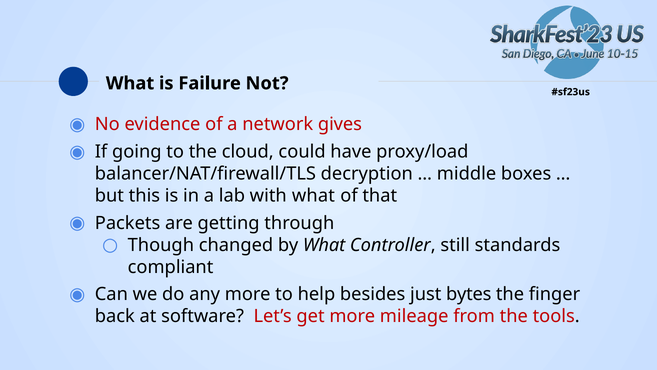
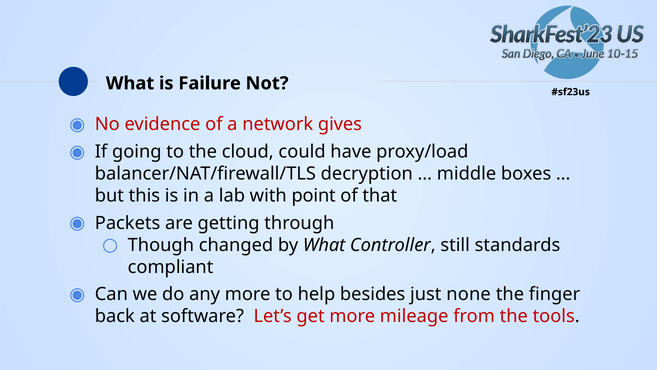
with what: what -> point
bytes: bytes -> none
